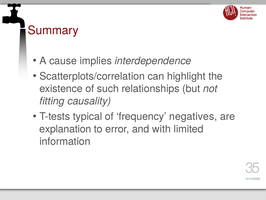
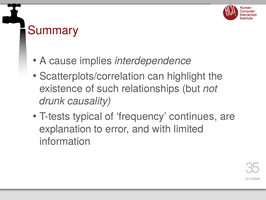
fitting: fitting -> drunk
negatives: negatives -> continues
